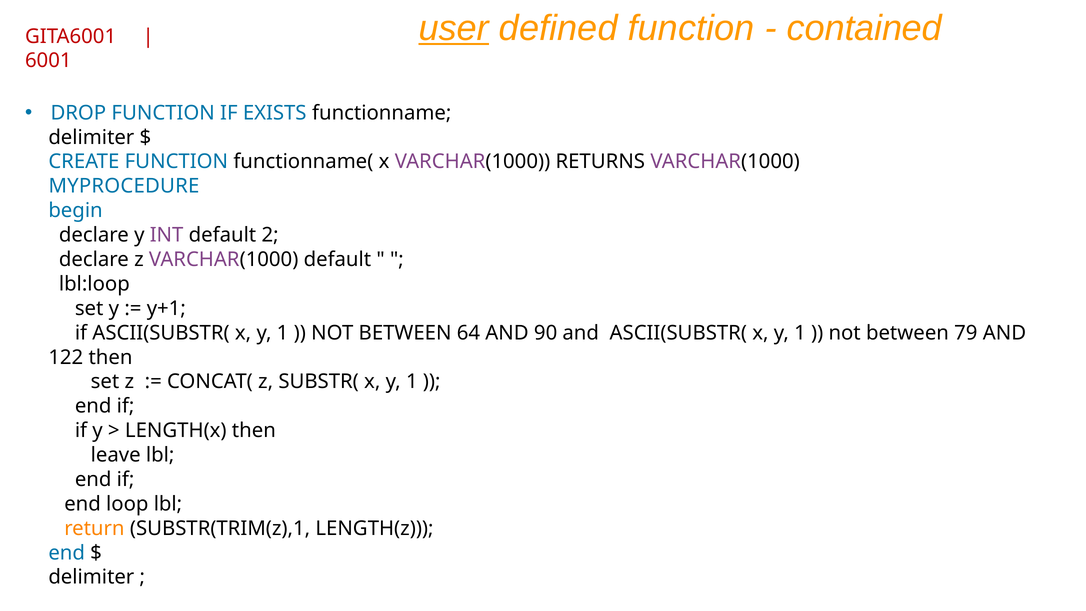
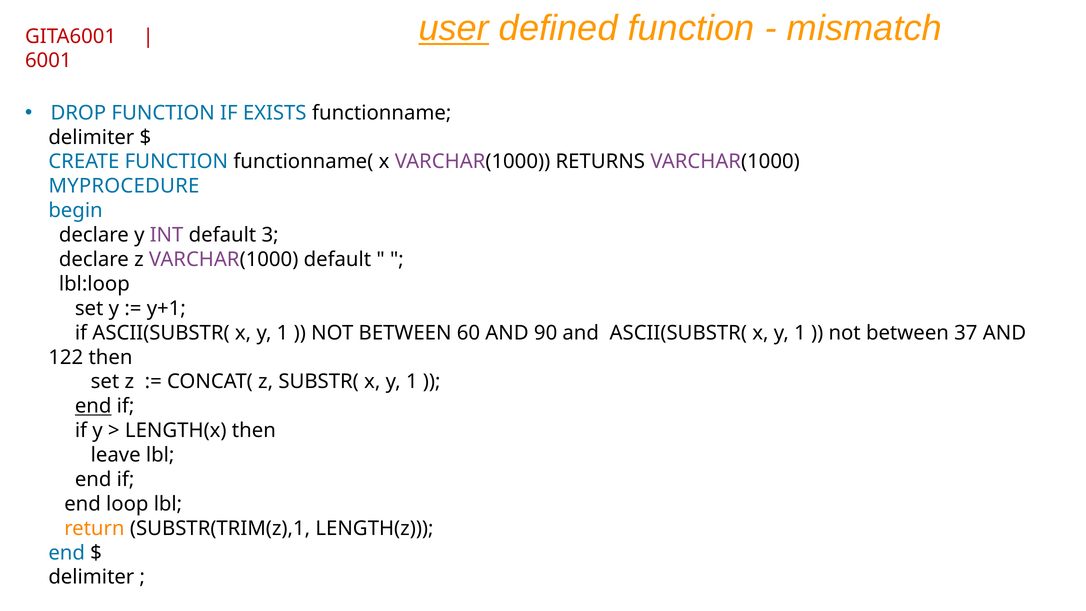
contained: contained -> mismatch
2: 2 -> 3
64: 64 -> 60
79: 79 -> 37
end at (93, 406) underline: none -> present
